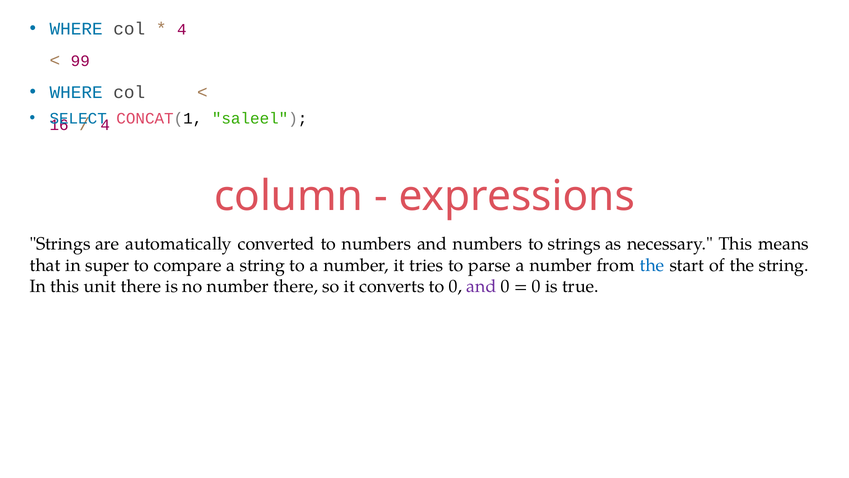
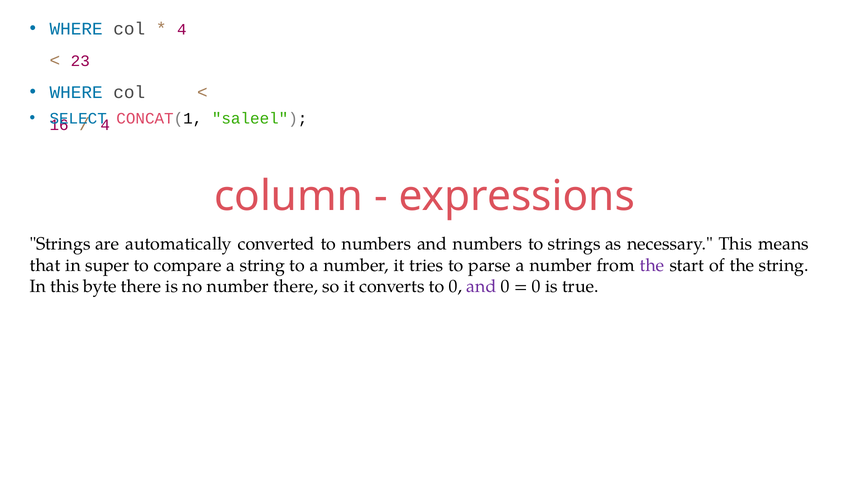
99: 99 -> 23
the at (652, 265) colour: blue -> purple
unit: unit -> byte
